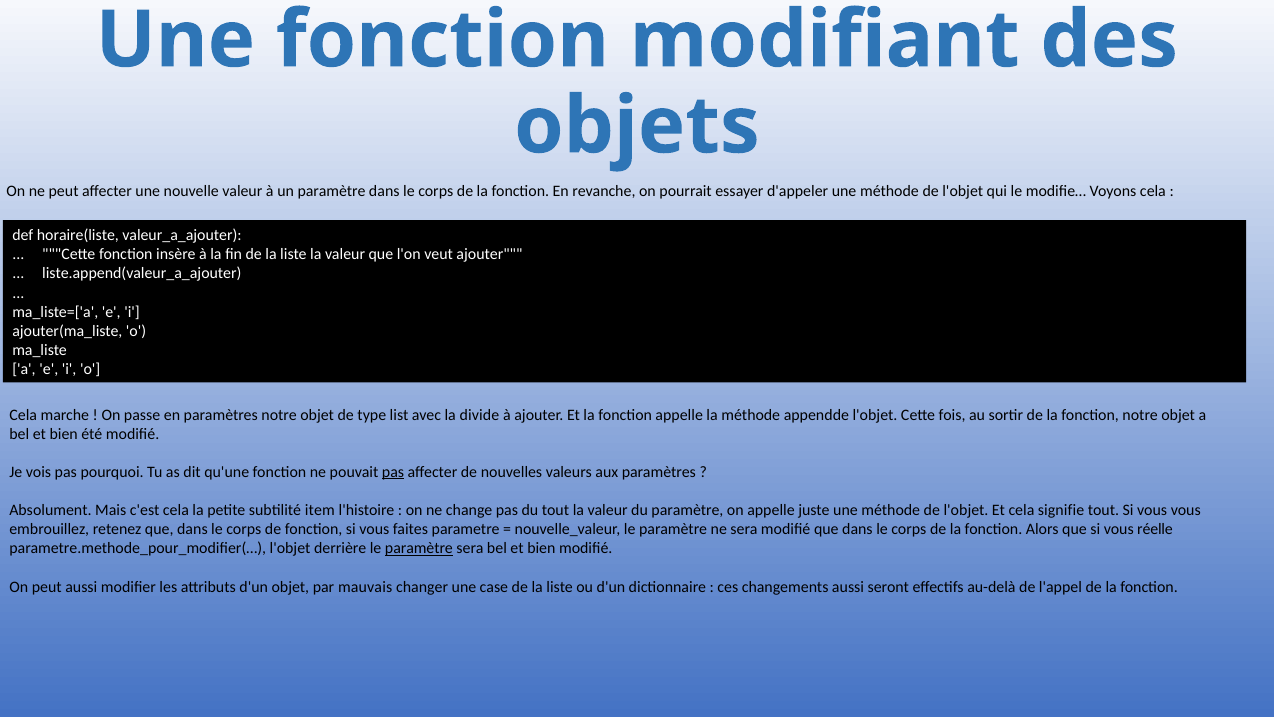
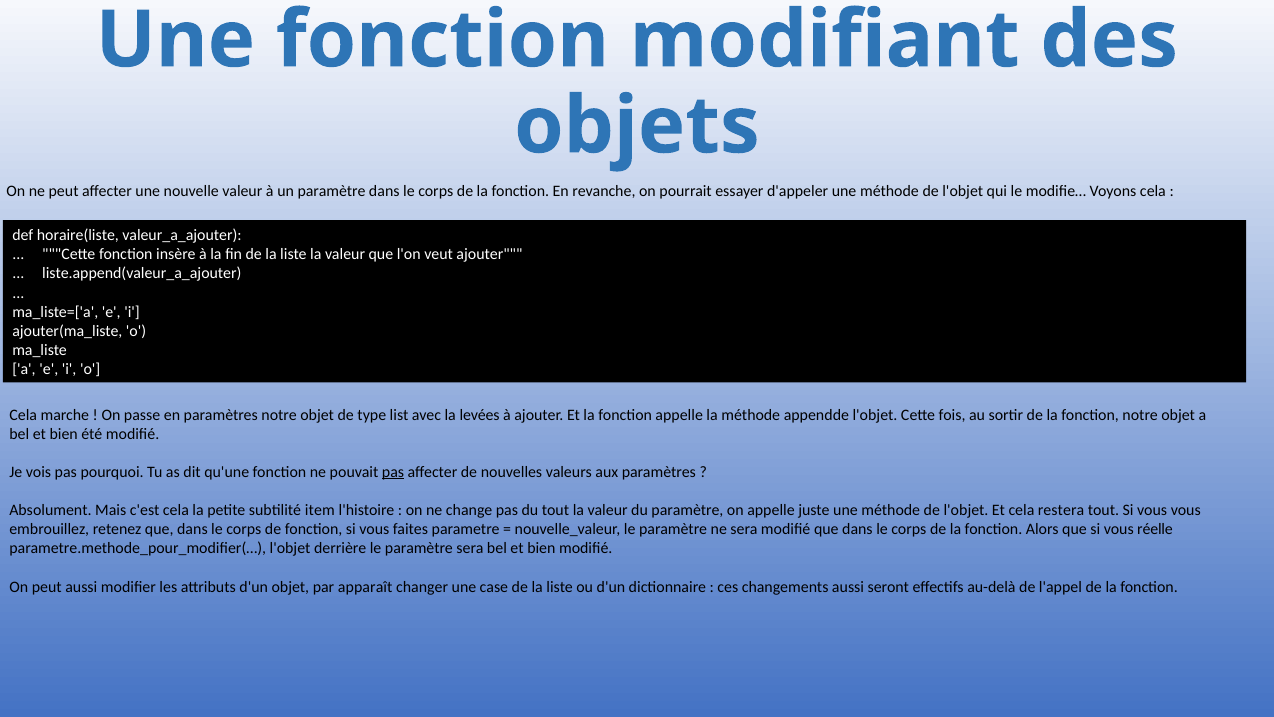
divide: divide -> levées
signifie: signifie -> restera
paramètre at (419, 548) underline: present -> none
mauvais: mauvais -> apparaît
